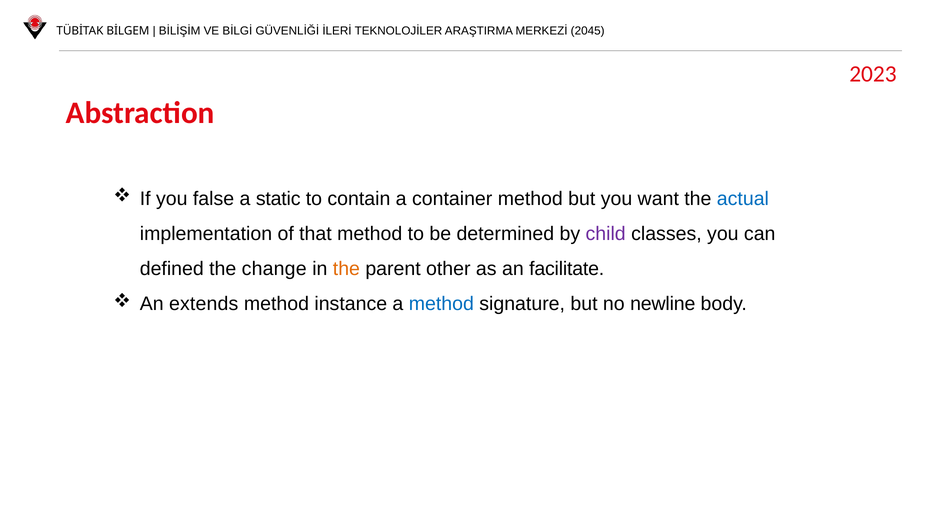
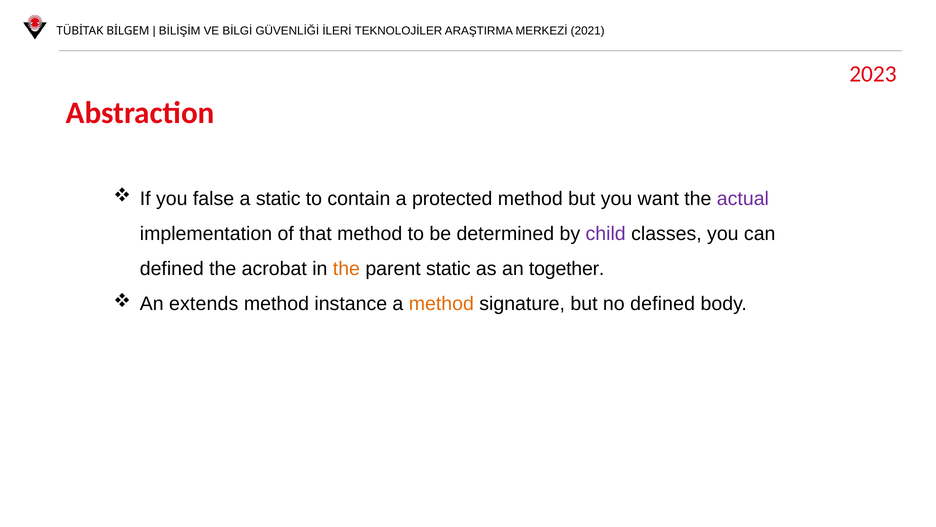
2045: 2045 -> 2021
container: container -> protected
actual colour: blue -> purple
change: change -> acrobat
parent other: other -> static
facilitate: facilitate -> together
method at (441, 304) colour: blue -> orange
no newline: newline -> defined
